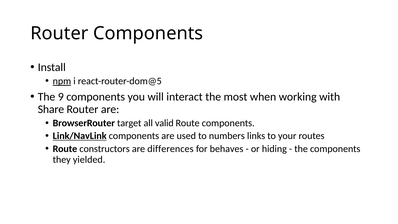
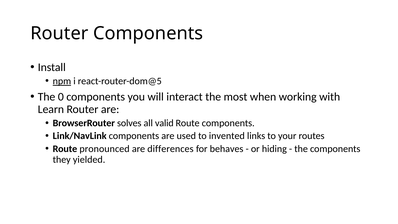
9: 9 -> 0
Share: Share -> Learn
target: target -> solves
Link/NavLink underline: present -> none
numbers: numbers -> invented
constructors: constructors -> pronounced
